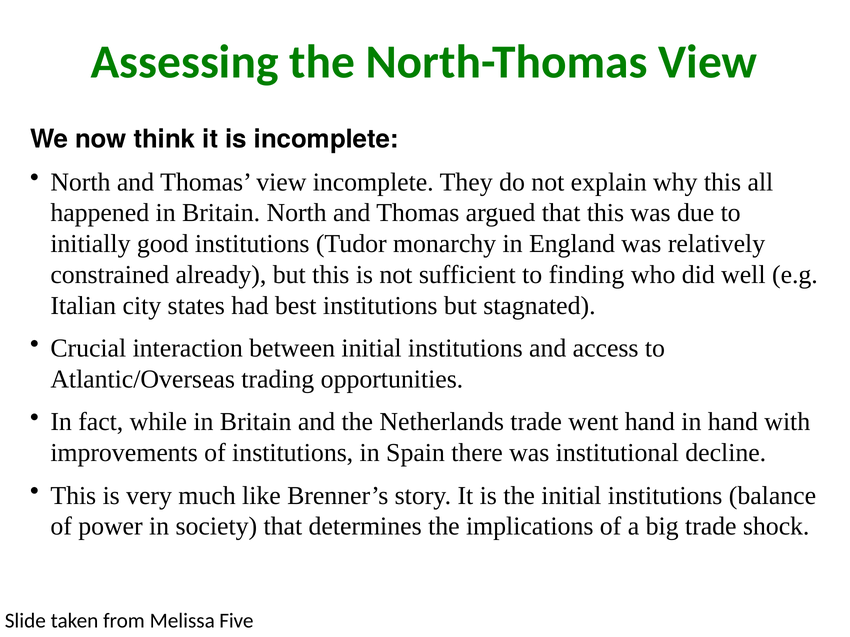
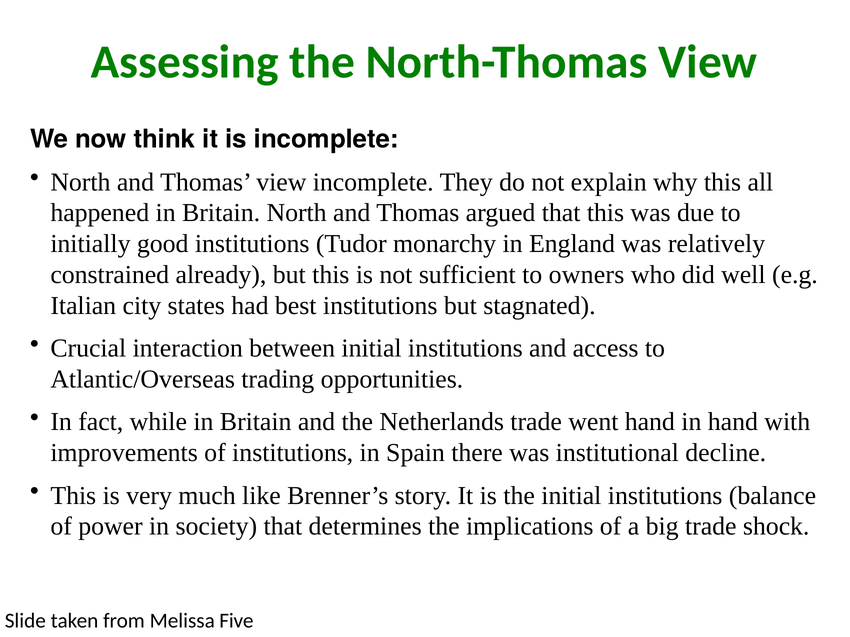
finding: finding -> owners
